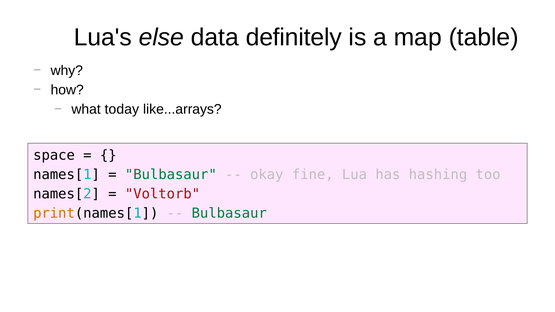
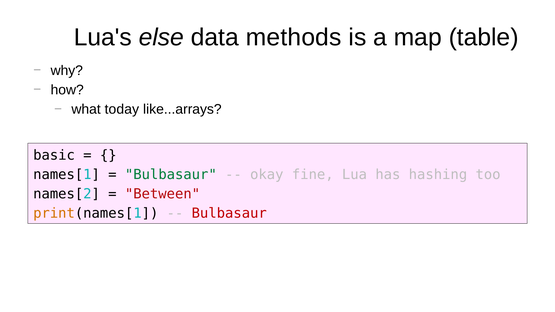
definitely: definitely -> methods
space: space -> basic
Voltorb: Voltorb -> Between
Bulbasaur at (229, 214) colour: green -> red
